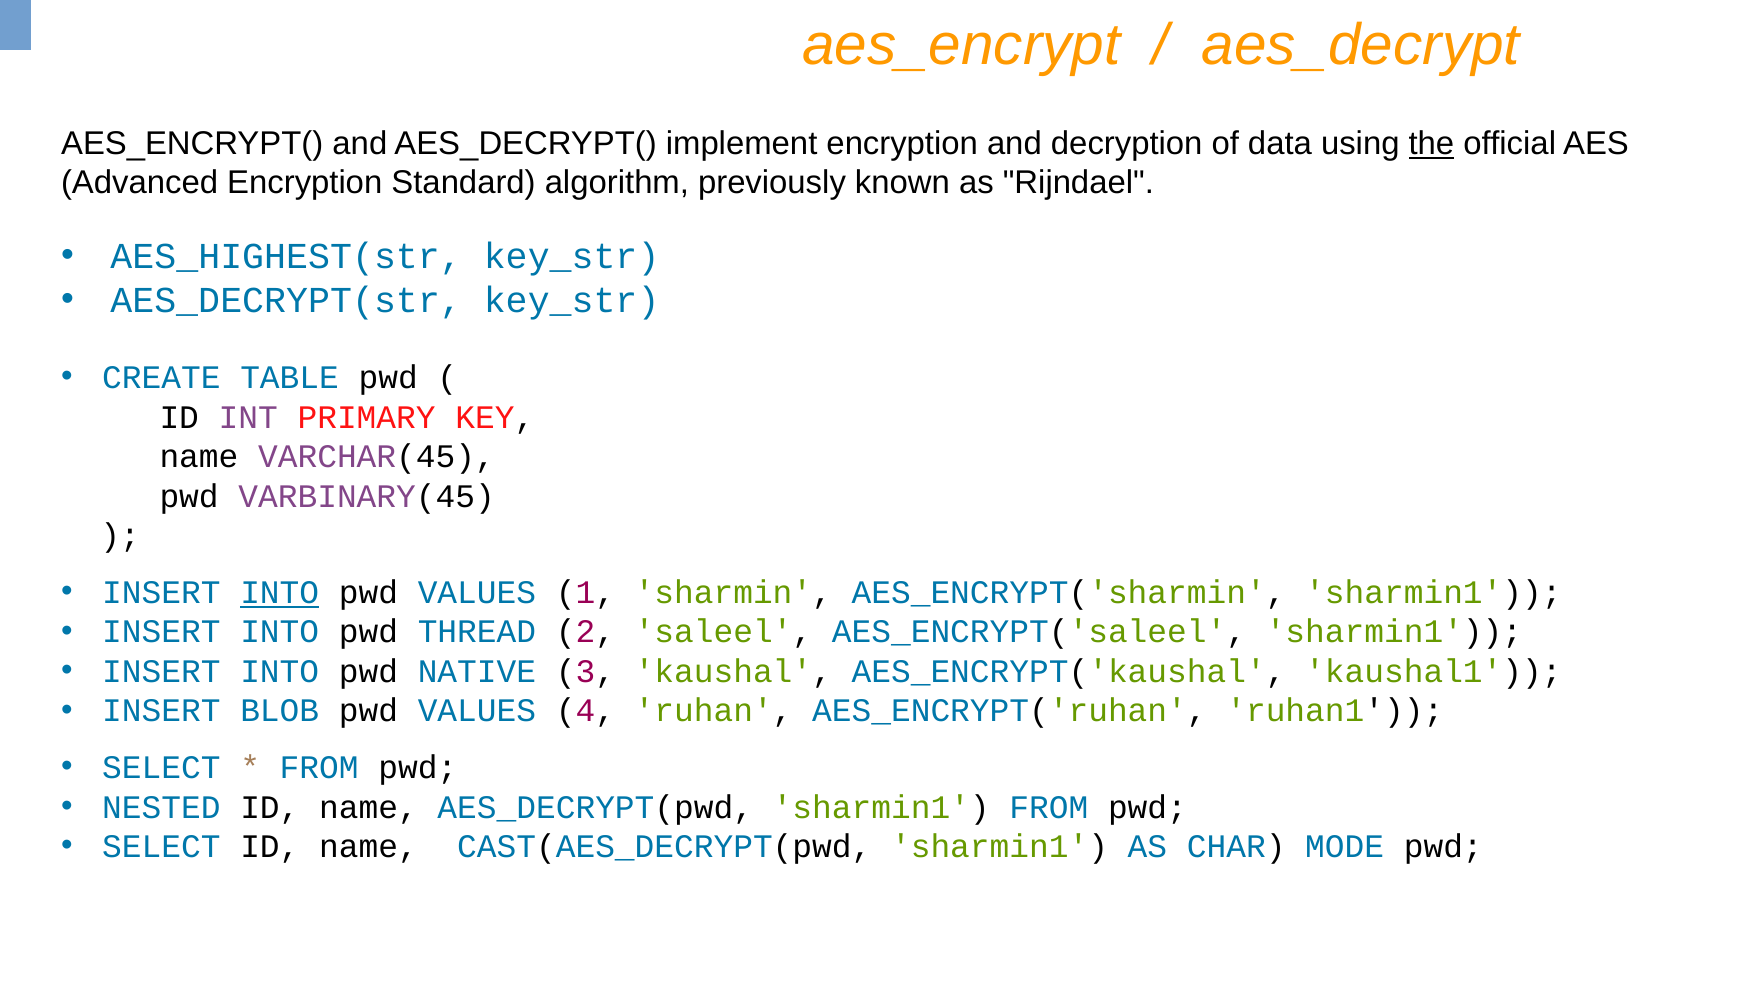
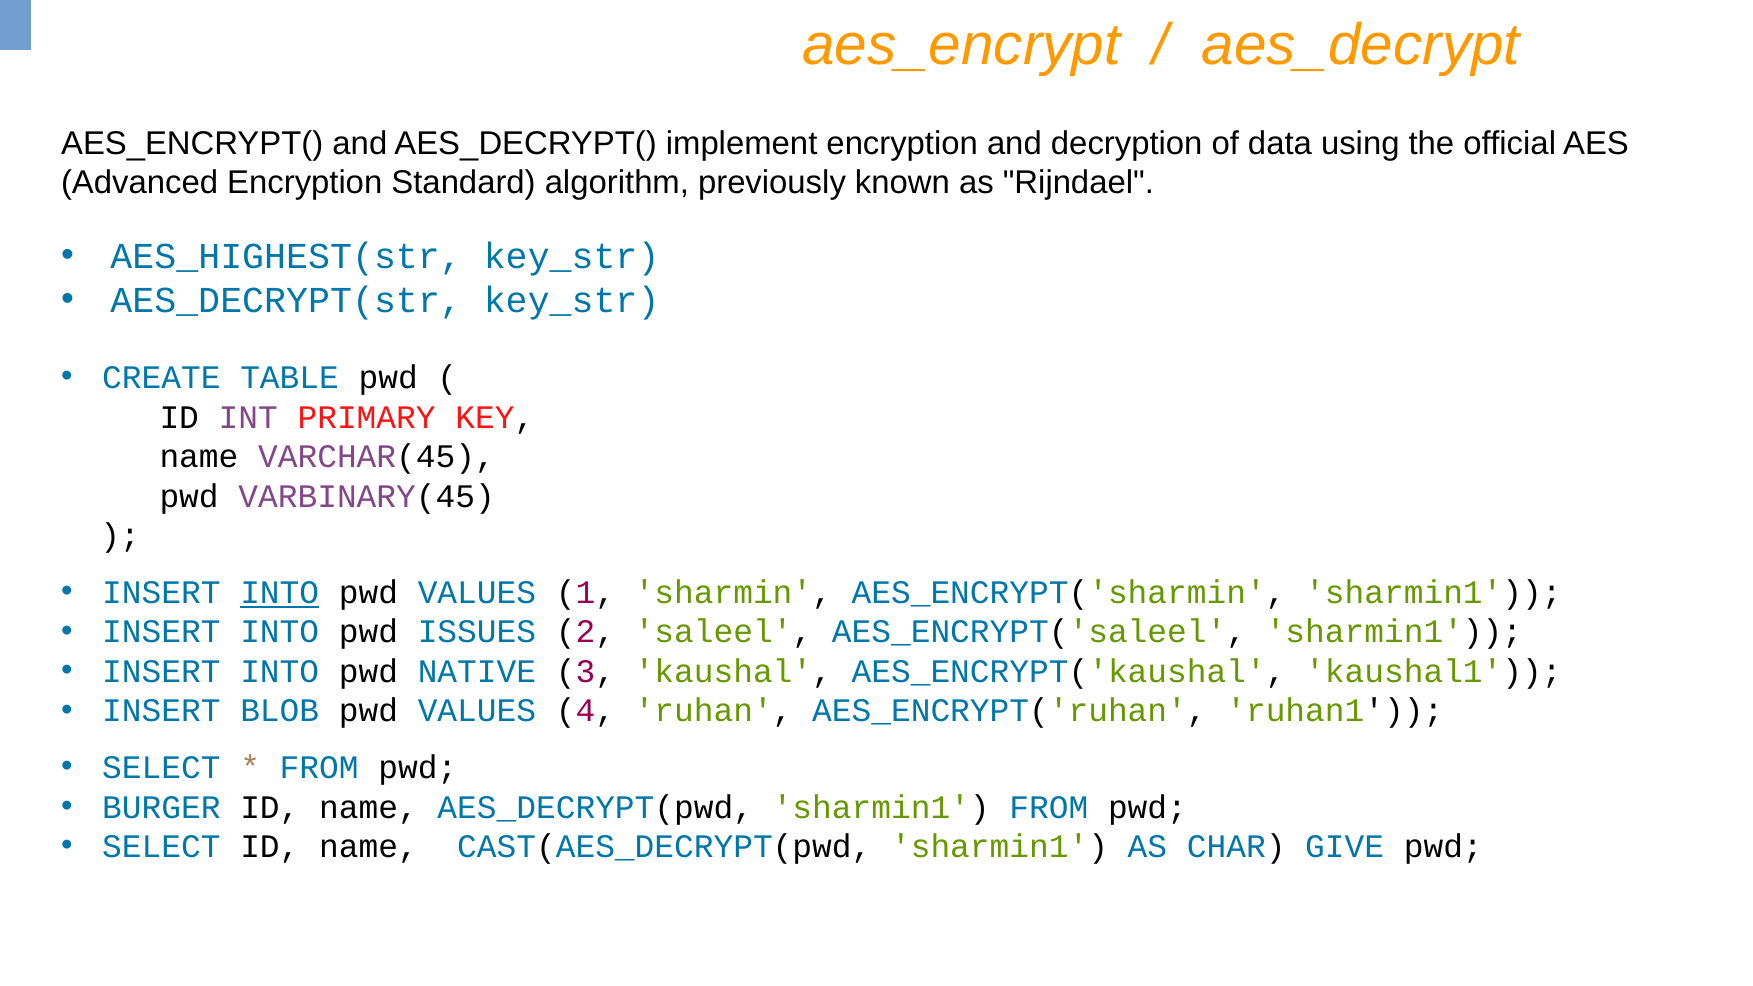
the underline: present -> none
THREAD: THREAD -> ISSUES
NESTED: NESTED -> BURGER
MODE: MODE -> GIVE
